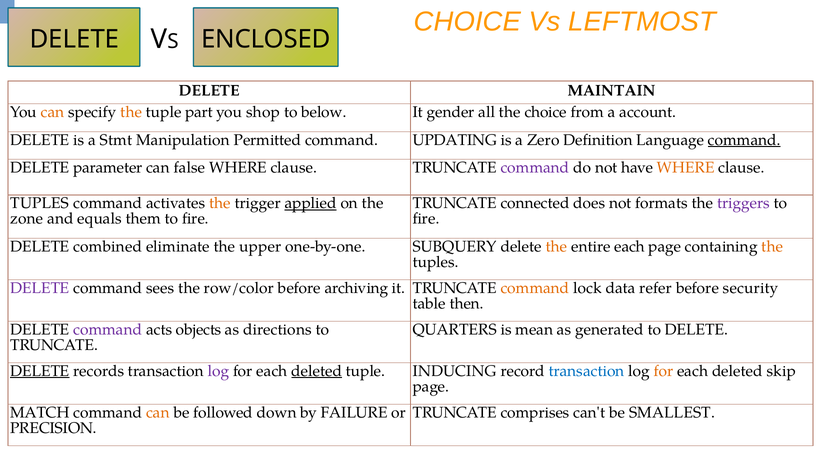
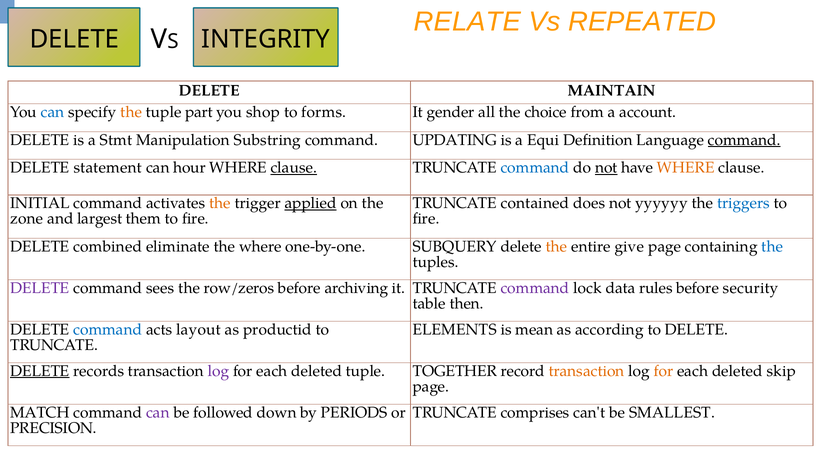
CHOICE at (467, 21): CHOICE -> RELATE
LEFTMOST: LEFTMOST -> REPEATED
ENCLOSED: ENCLOSED -> INTEGRITY
can at (52, 112) colour: orange -> blue
below: below -> forms
Permitted: Permitted -> Substring
Zero: Zero -> Equi
parameter: parameter -> statement
false: false -> hour
clause at (294, 168) underline: none -> present
command at (535, 168) colour: purple -> blue
not at (606, 168) underline: none -> present
TUPLES at (40, 203): TUPLES -> INITIAL
connected: connected -> contained
formats: formats -> yyyyyy
triggers colour: purple -> blue
equals: equals -> largest
the upper: upper -> where
entire each: each -> give
the at (772, 247) colour: orange -> blue
row/color: row/color -> row/zeros
command at (535, 288) colour: orange -> purple
refer: refer -> rules
command at (108, 330) colour: purple -> blue
objects: objects -> layout
directions: directions -> productid
QUARTERS: QUARTERS -> ELEMENTS
generated: generated -> according
deleted at (317, 372) underline: present -> none
INDUCING: INDUCING -> TOGETHER
transaction at (587, 372) colour: blue -> orange
can at (158, 413) colour: orange -> purple
FAILURE: FAILURE -> PERIODS
